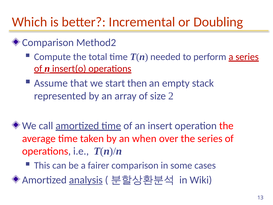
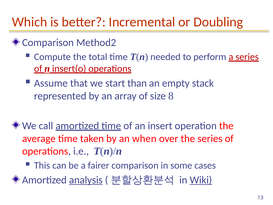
then: then -> than
2: 2 -> 8
Wiki underline: none -> present
